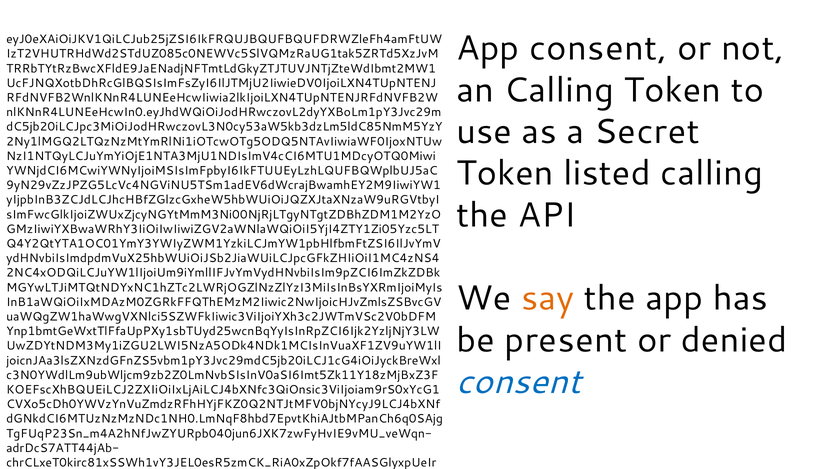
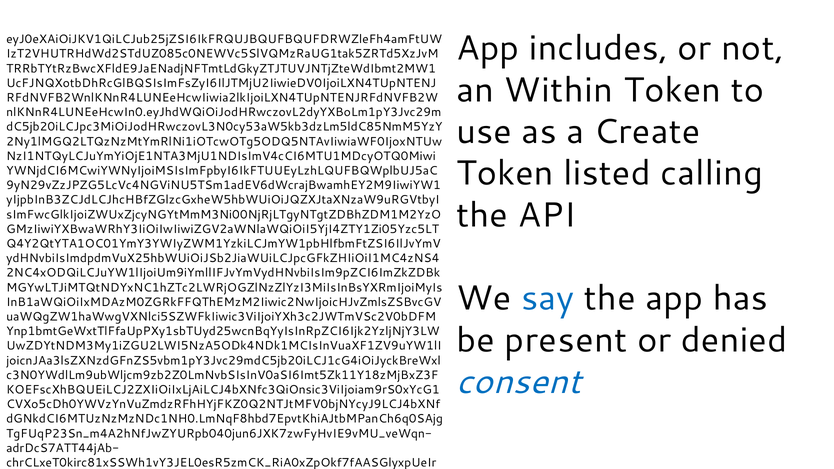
App consent: consent -> includes
an Calling: Calling -> Within
Secret: Secret -> Create
say colour: orange -> blue
